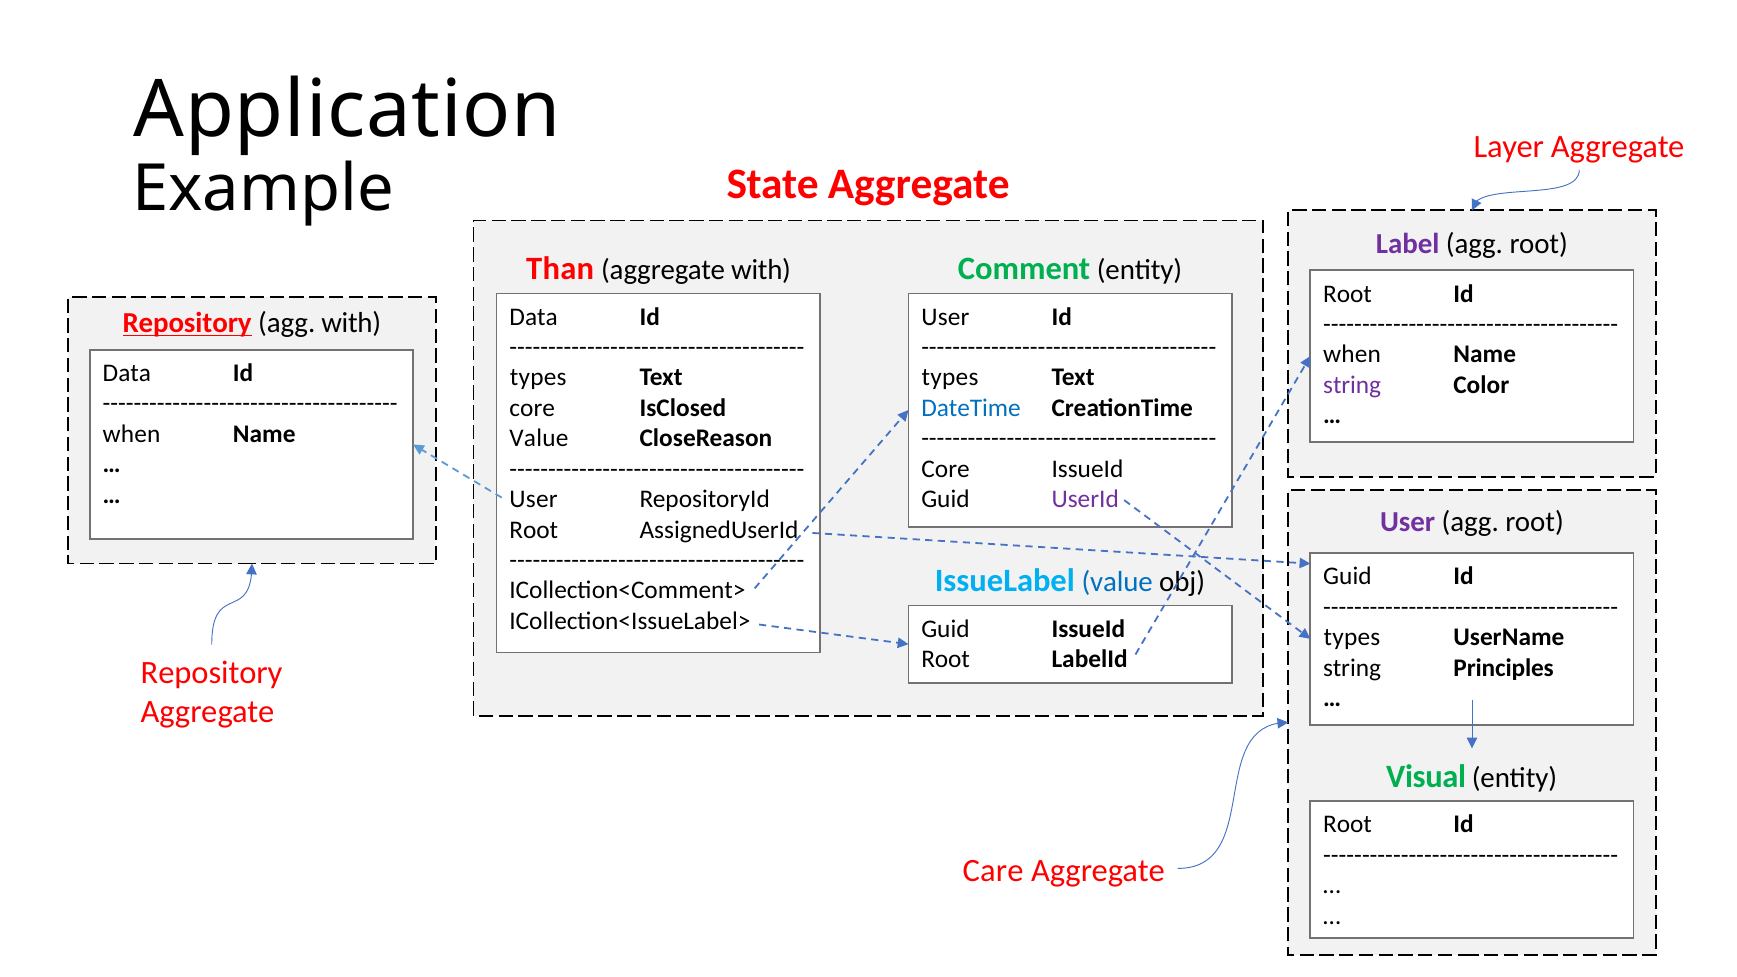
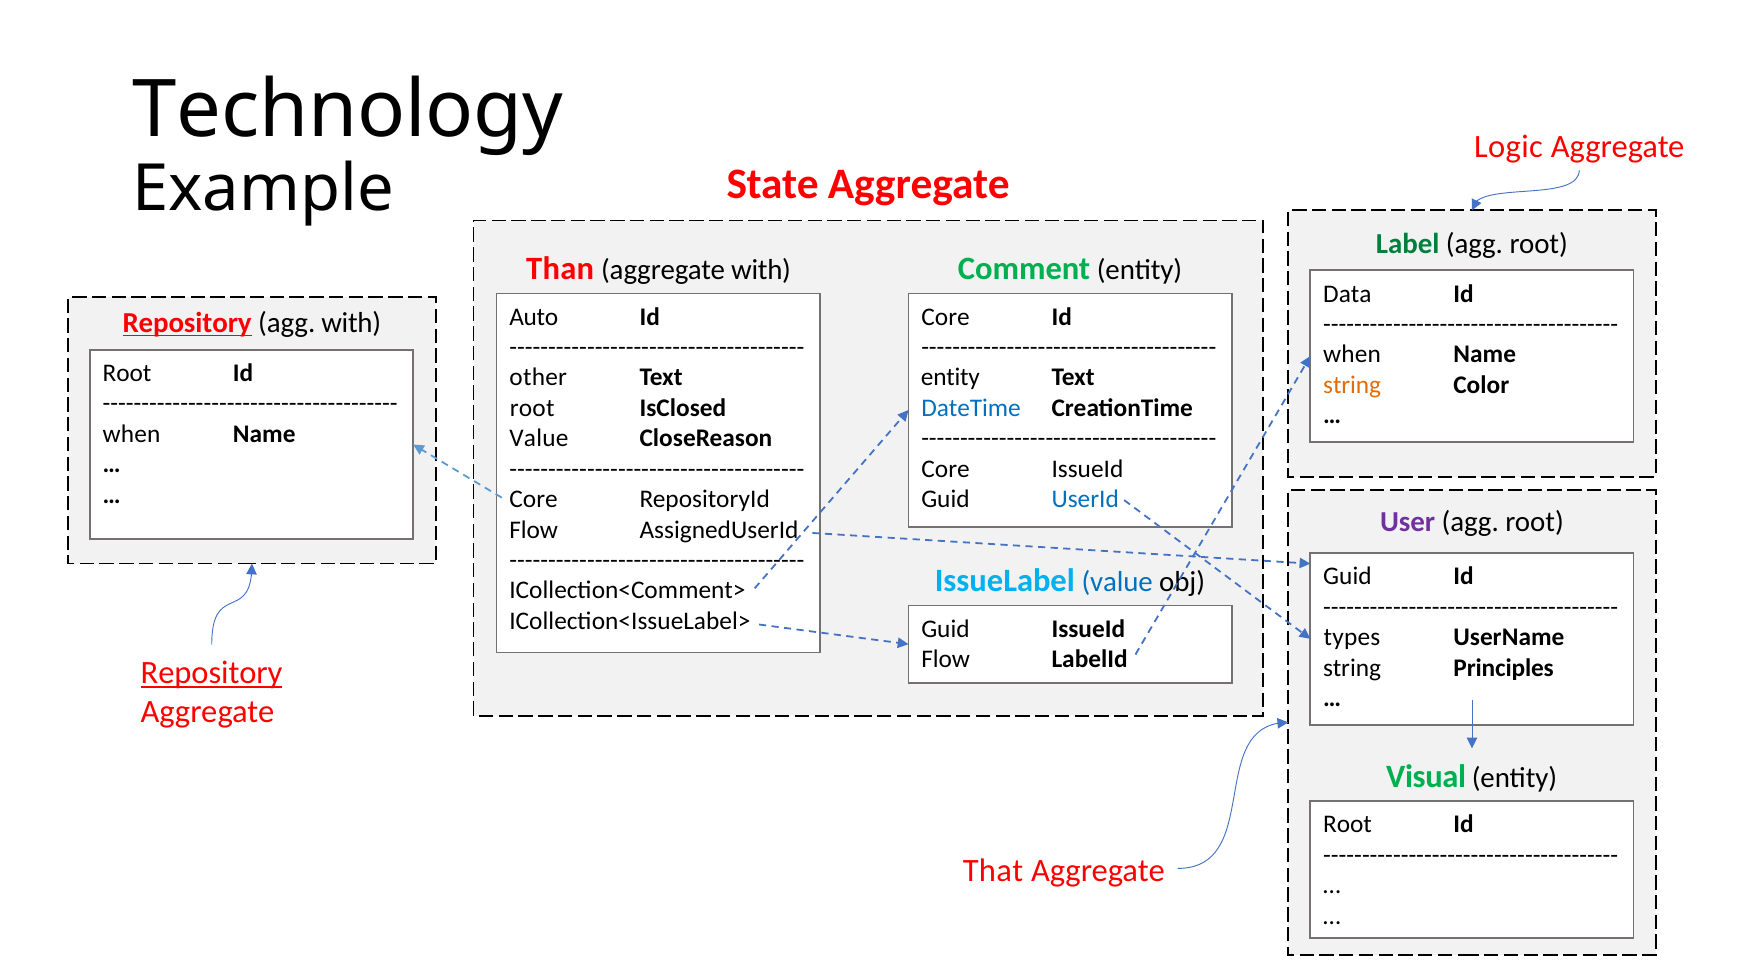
Application: Application -> Technology
Layer: Layer -> Logic
Label colour: purple -> green
Root at (1347, 294): Root -> Data
Data at (534, 317): Data -> Auto
User at (945, 317): User -> Core
Data at (127, 373): Data -> Root
types at (538, 378): types -> other
types at (950, 378): types -> entity
string at (1352, 385) colour: purple -> orange
core at (532, 408): core -> root
User at (534, 499): User -> Core
UserId colour: purple -> blue
Root at (534, 530): Root -> Flow
Root at (946, 659): Root -> Flow
Repository at (212, 673) underline: none -> present
Care: Care -> That
